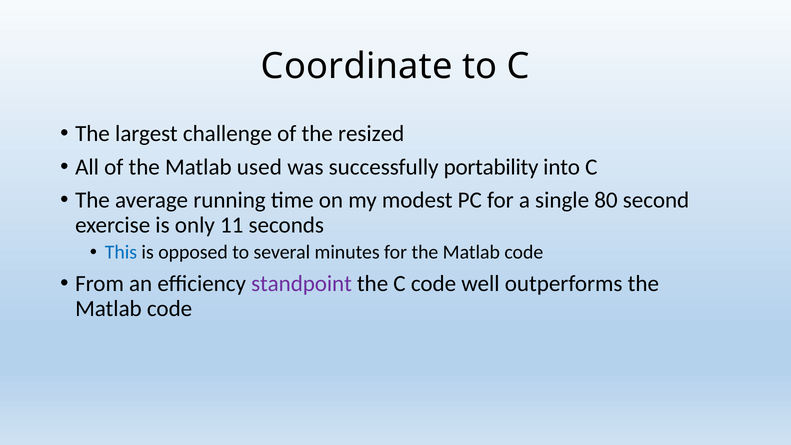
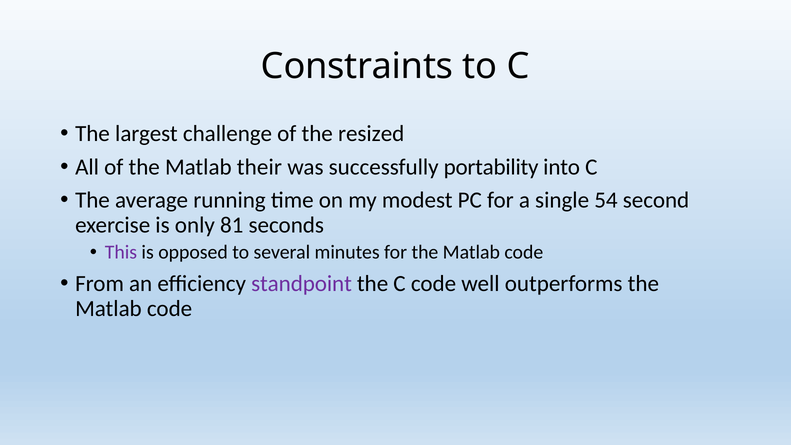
Coordinate: Coordinate -> Constraints
used: used -> their
80: 80 -> 54
11: 11 -> 81
This colour: blue -> purple
